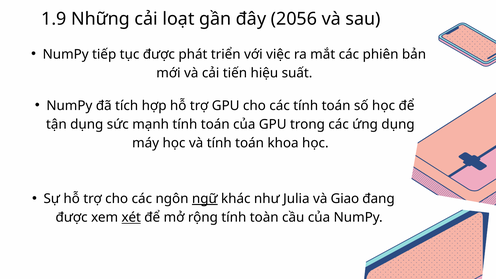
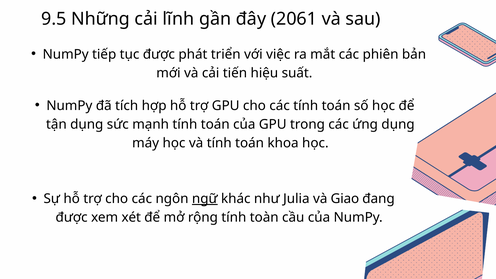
1.9: 1.9 -> 9.5
loạt: loạt -> lĩnh
2056: 2056 -> 2061
xét underline: present -> none
